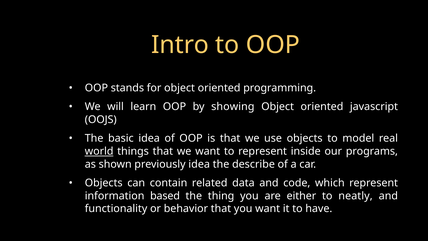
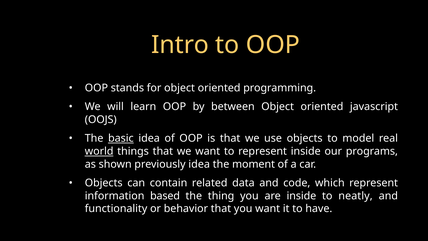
showing: showing -> between
basic underline: none -> present
describe: describe -> moment
are either: either -> inside
